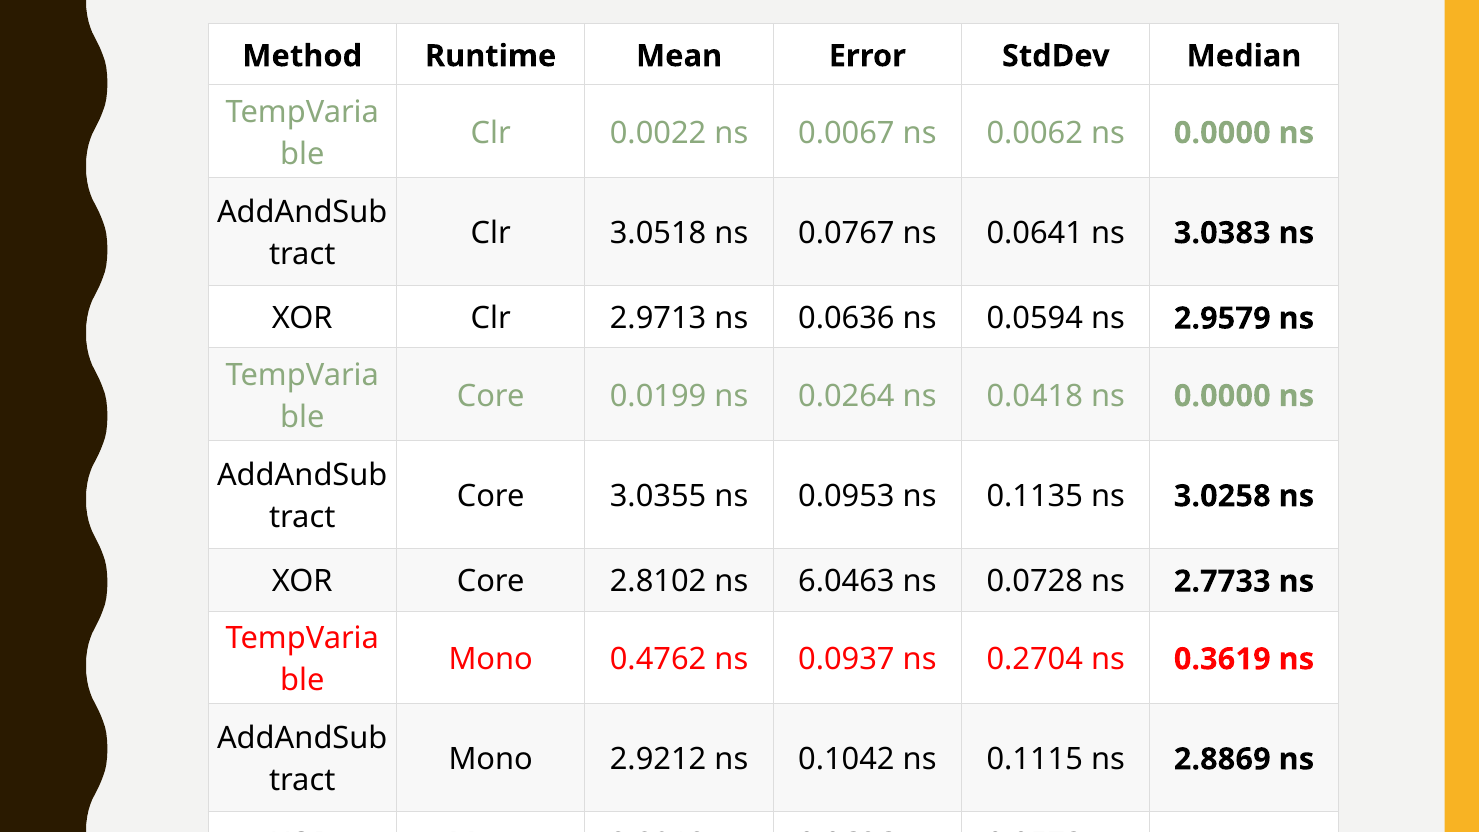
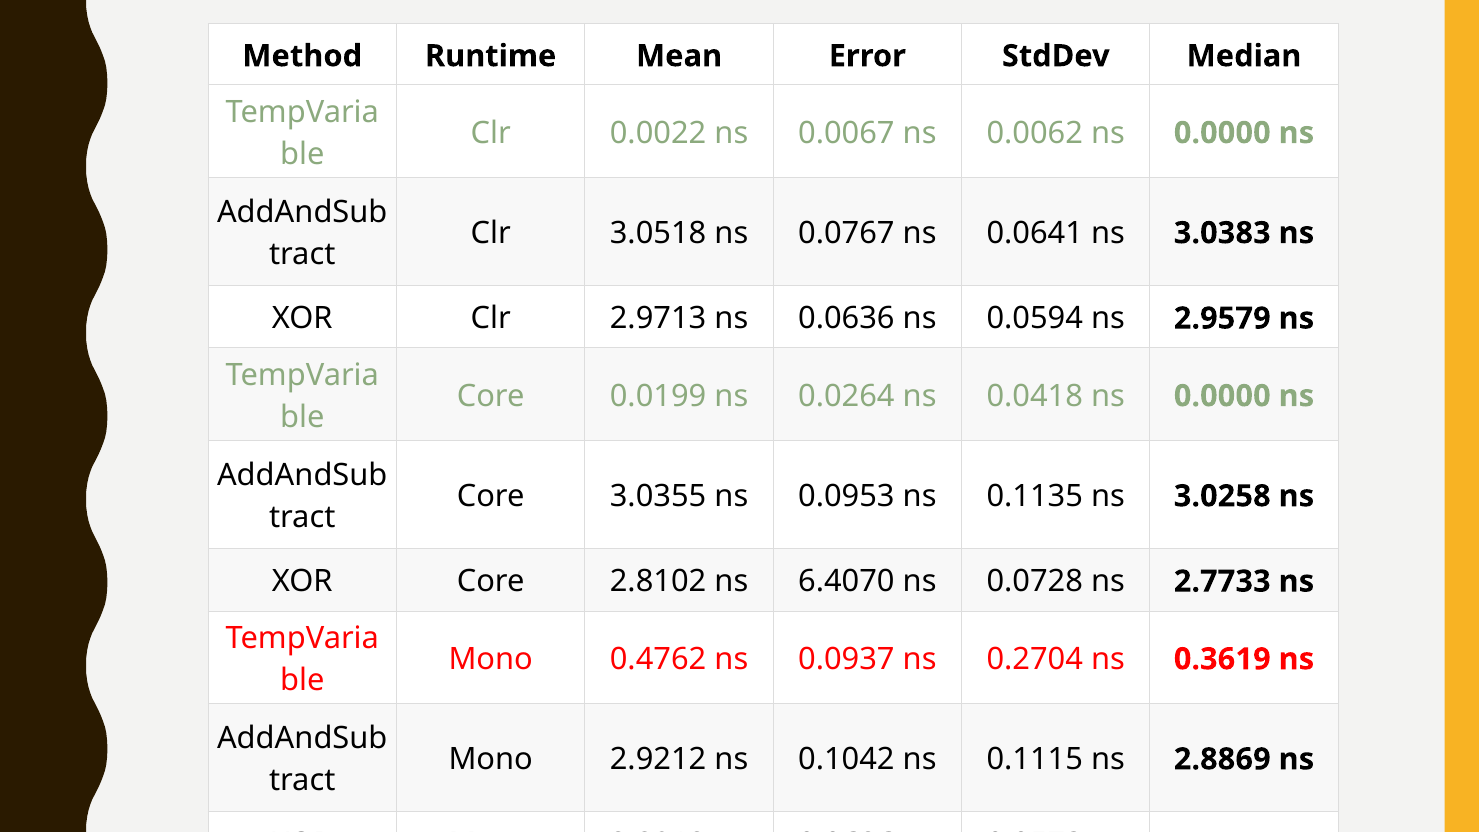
6.0463: 6.0463 -> 6.4070
